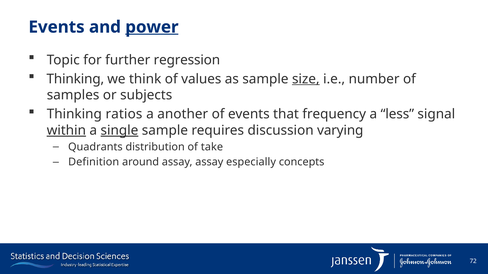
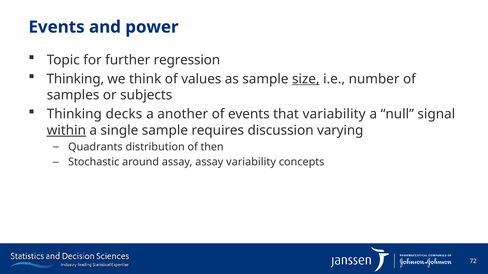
power underline: present -> none
ratios: ratios -> decks
that frequency: frequency -> variability
less: less -> null
single underline: present -> none
take: take -> then
Definition: Definition -> Stochastic
assay especially: especially -> variability
